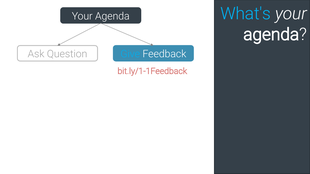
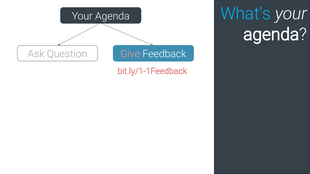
Give colour: light blue -> pink
